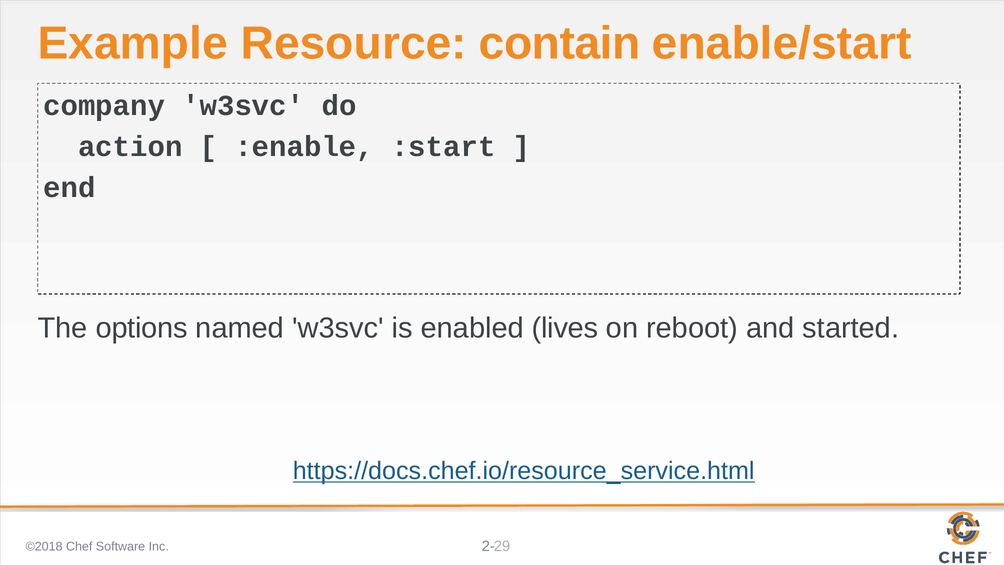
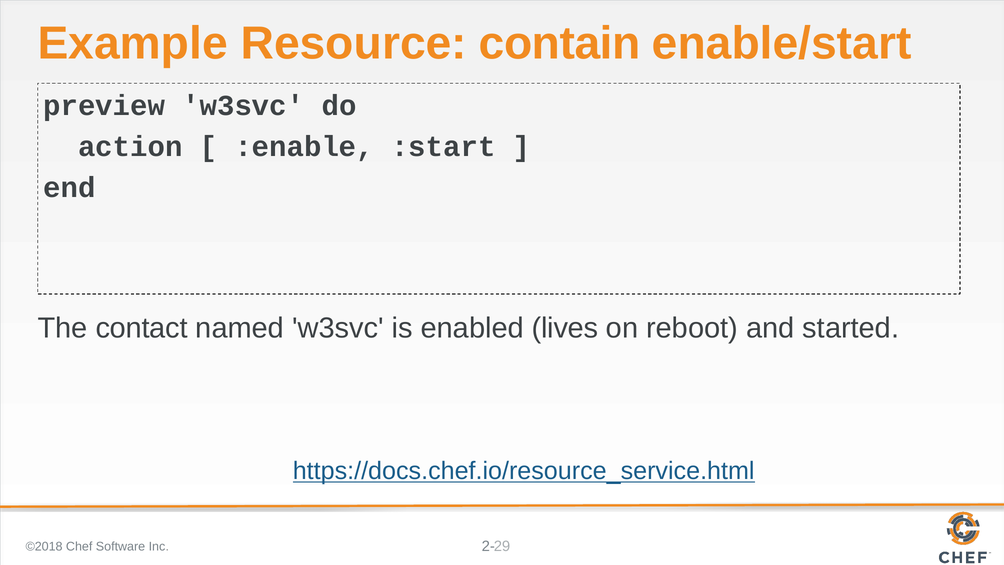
company: company -> preview
options: options -> contact
